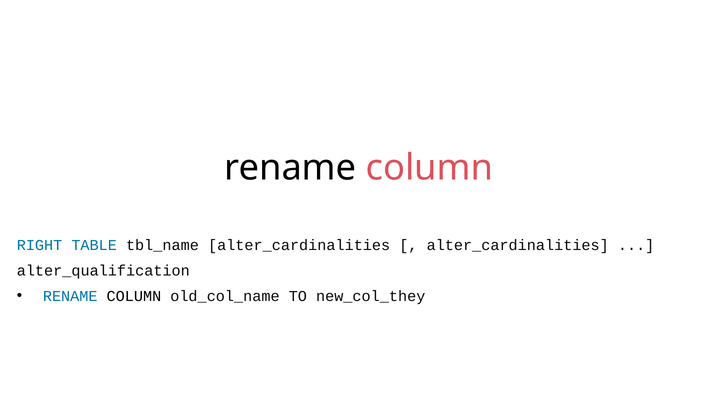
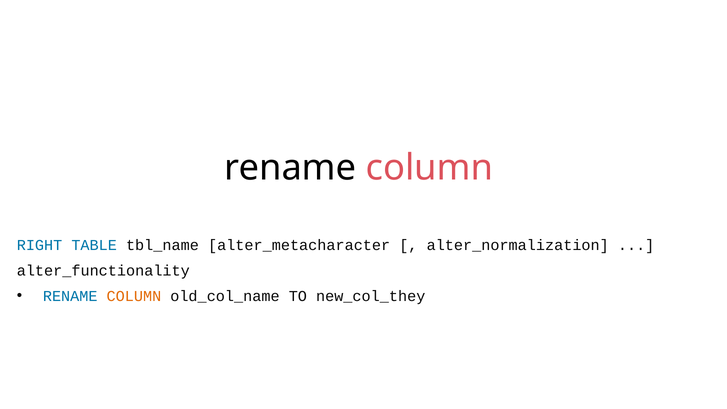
tbl_name alter_cardinalities: alter_cardinalities -> alter_metacharacter
alter_cardinalities at (518, 245): alter_cardinalities -> alter_normalization
alter_qualification: alter_qualification -> alter_functionality
COLUMN at (134, 296) colour: black -> orange
